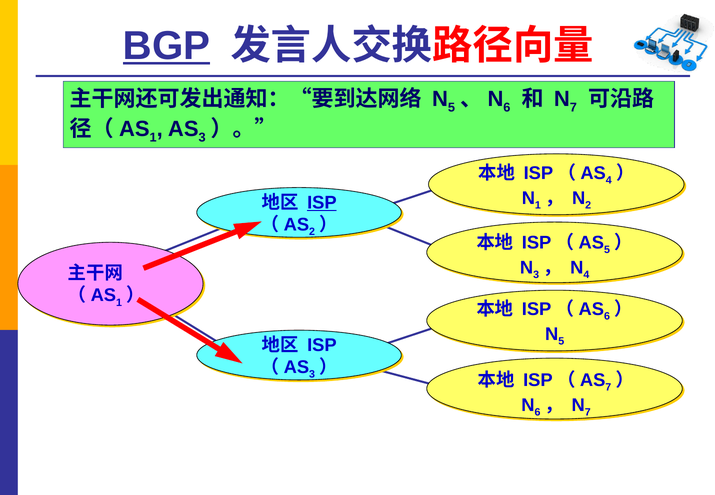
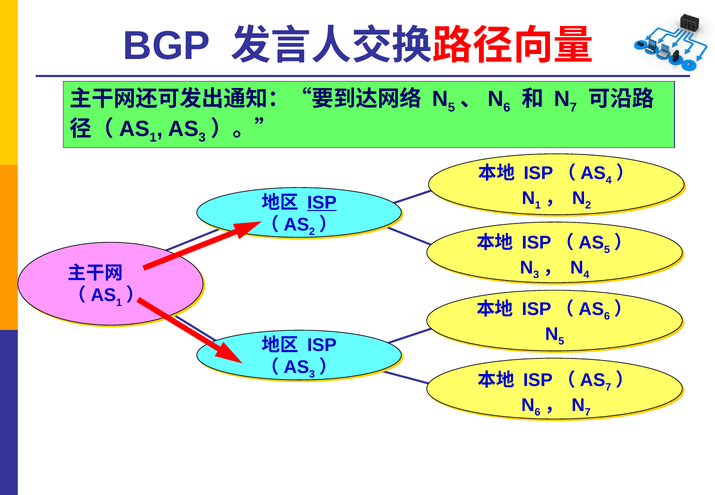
BGP underline: present -> none
